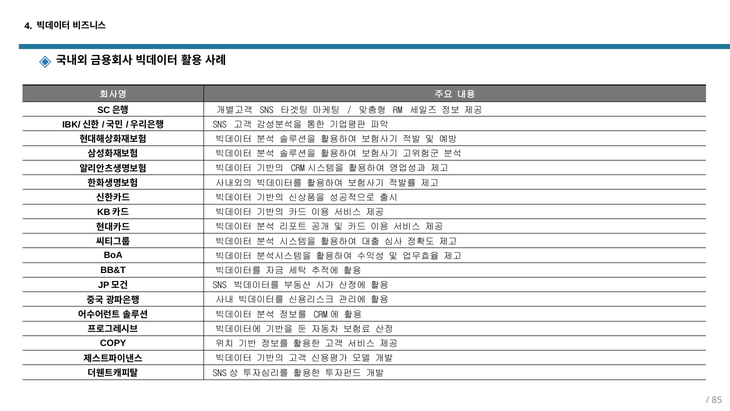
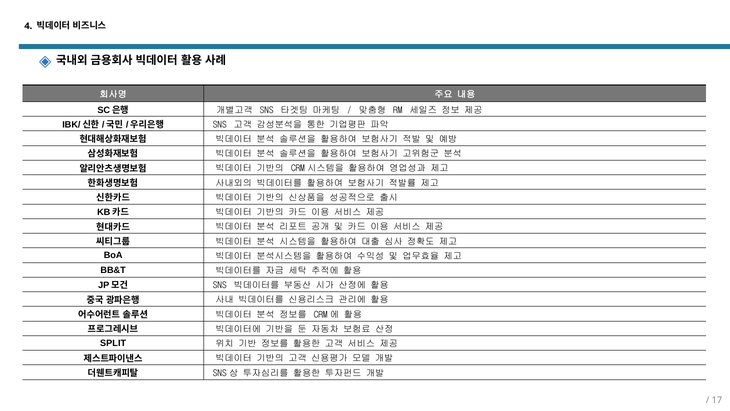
COPY: COPY -> SPLIT
85: 85 -> 17
